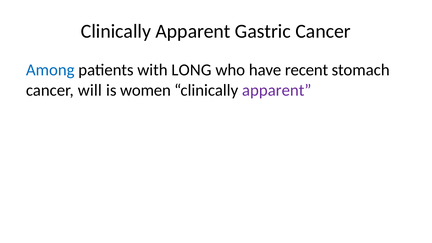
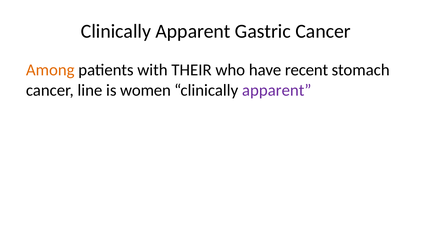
Among colour: blue -> orange
LONG: LONG -> THEIR
will: will -> line
